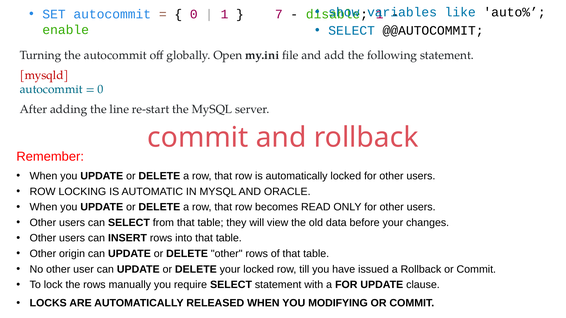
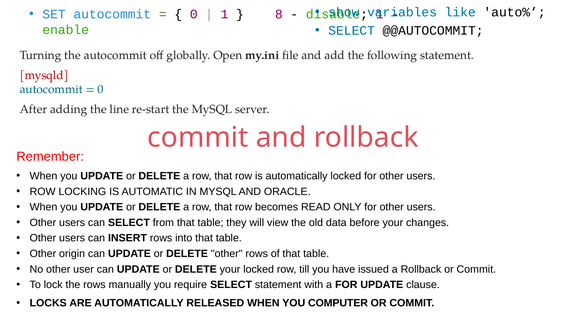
7: 7 -> 8
MODIFYING: MODIFYING -> COMPUTER
